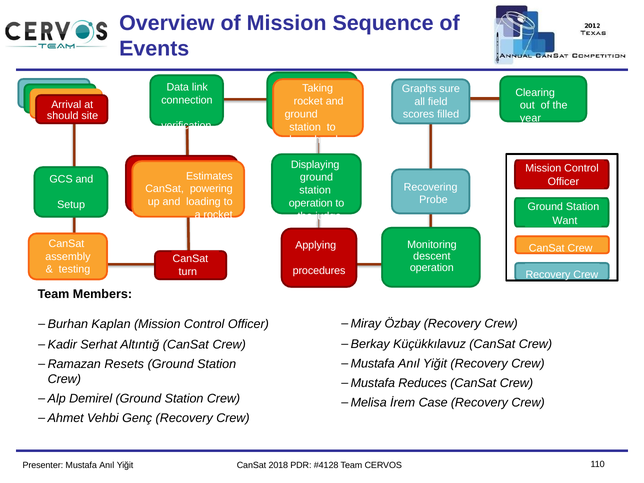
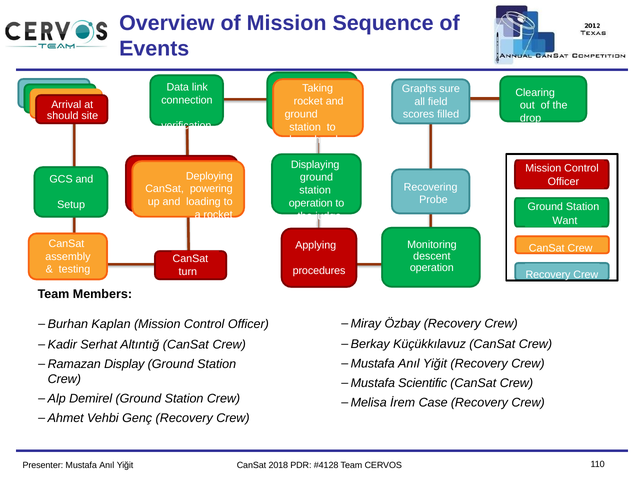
year: year -> drop
Estimates: Estimates -> Deploying
Resets: Resets -> Display
Reduces: Reduces -> Scientific
